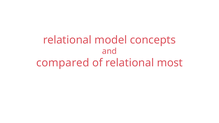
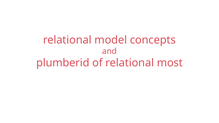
compared: compared -> plumberid
